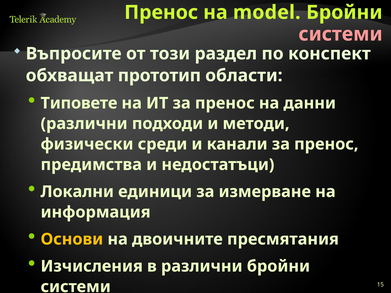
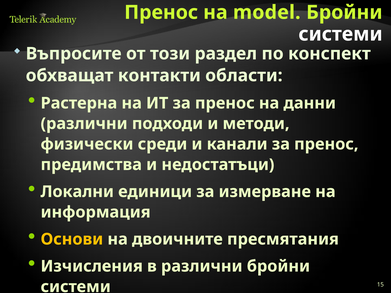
системи at (341, 34) colour: pink -> white
прототип: прототип -> контакти
Типовете: Типовете -> Растерна
